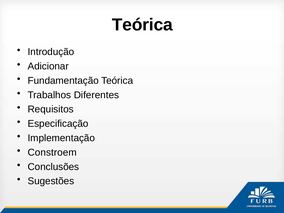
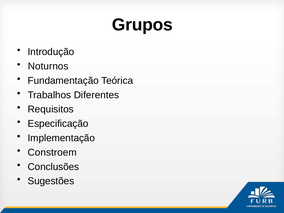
Teórica at (142, 25): Teórica -> Grupos
Adicionar: Adicionar -> Noturnos
